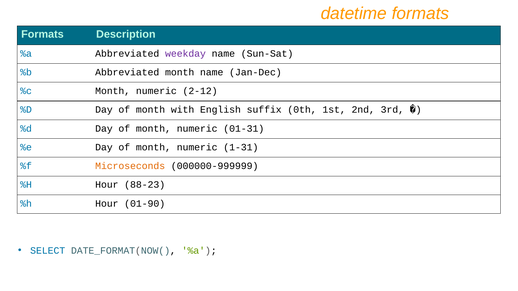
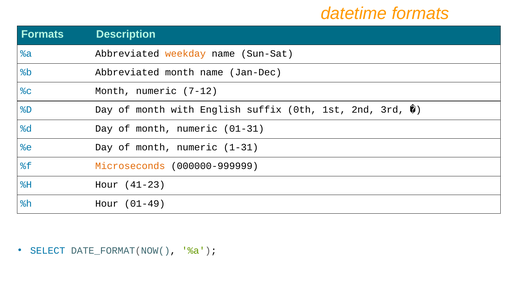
weekday colour: purple -> orange
2-12: 2-12 -> 7-12
88-23: 88-23 -> 41-23
01-90: 01-90 -> 01-49
